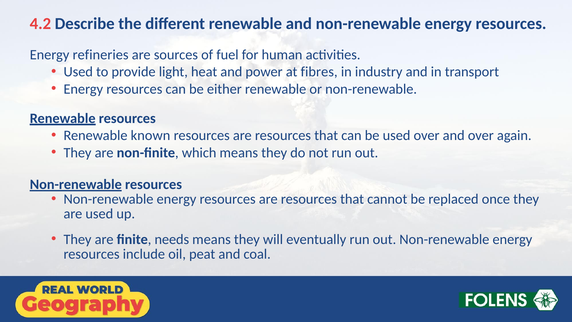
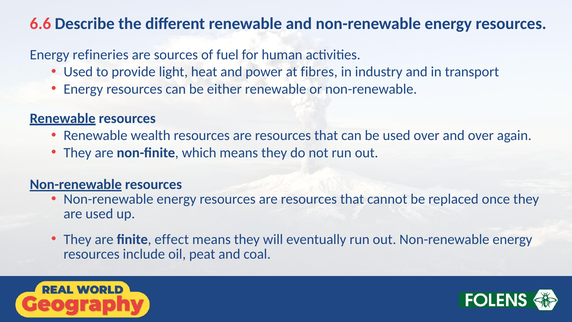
4.2: 4.2 -> 6.6
known: known -> wealth
needs: needs -> effect
